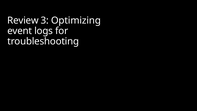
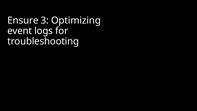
Review: Review -> Ensure
